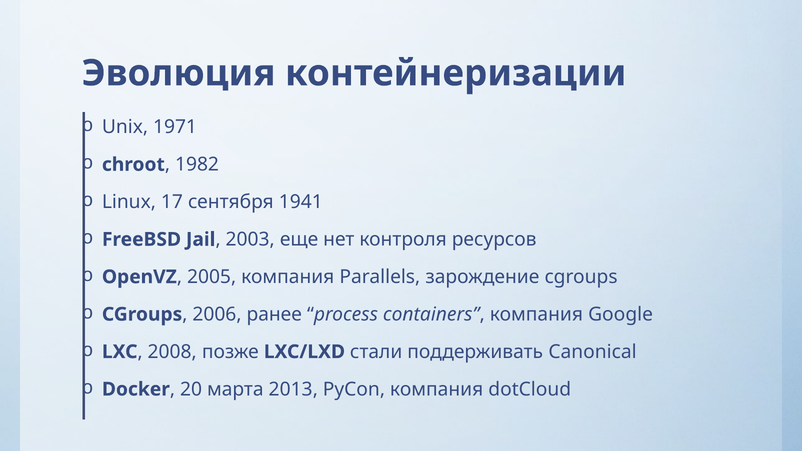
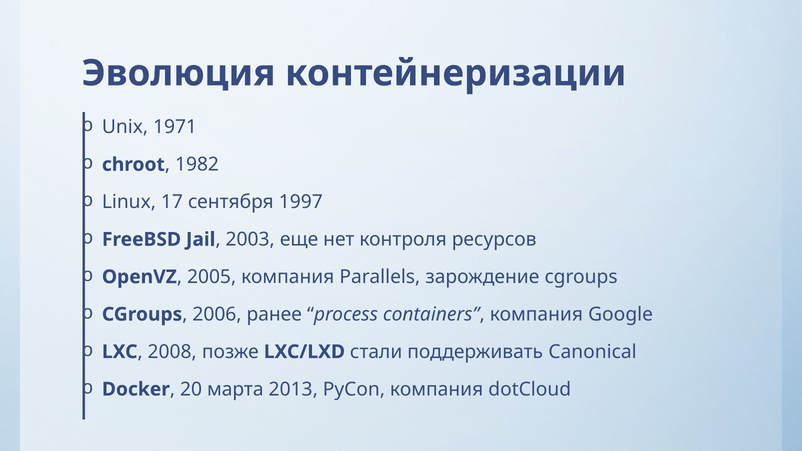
1941: 1941 -> 1997
